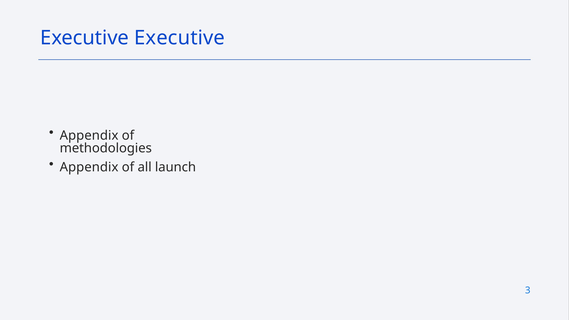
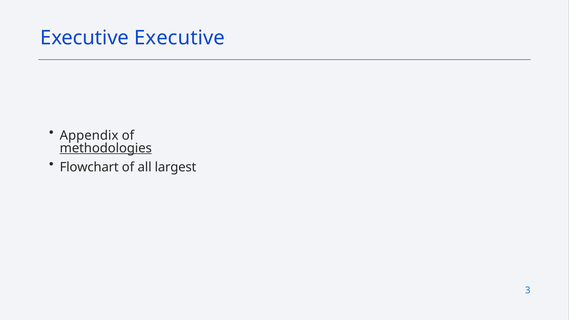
methodologies underline: none -> present
Appendix at (89, 167): Appendix -> Flowchart
launch: launch -> largest
